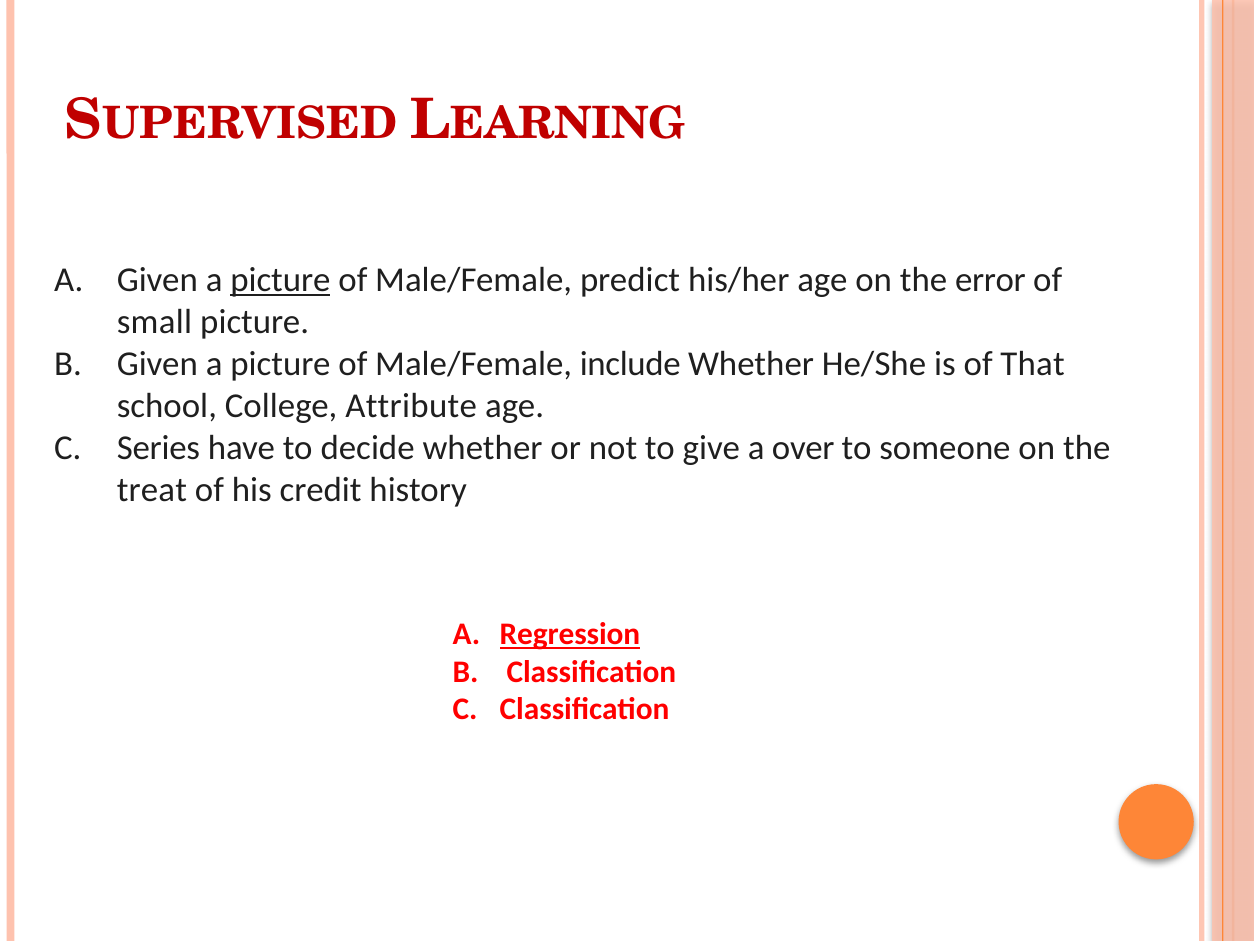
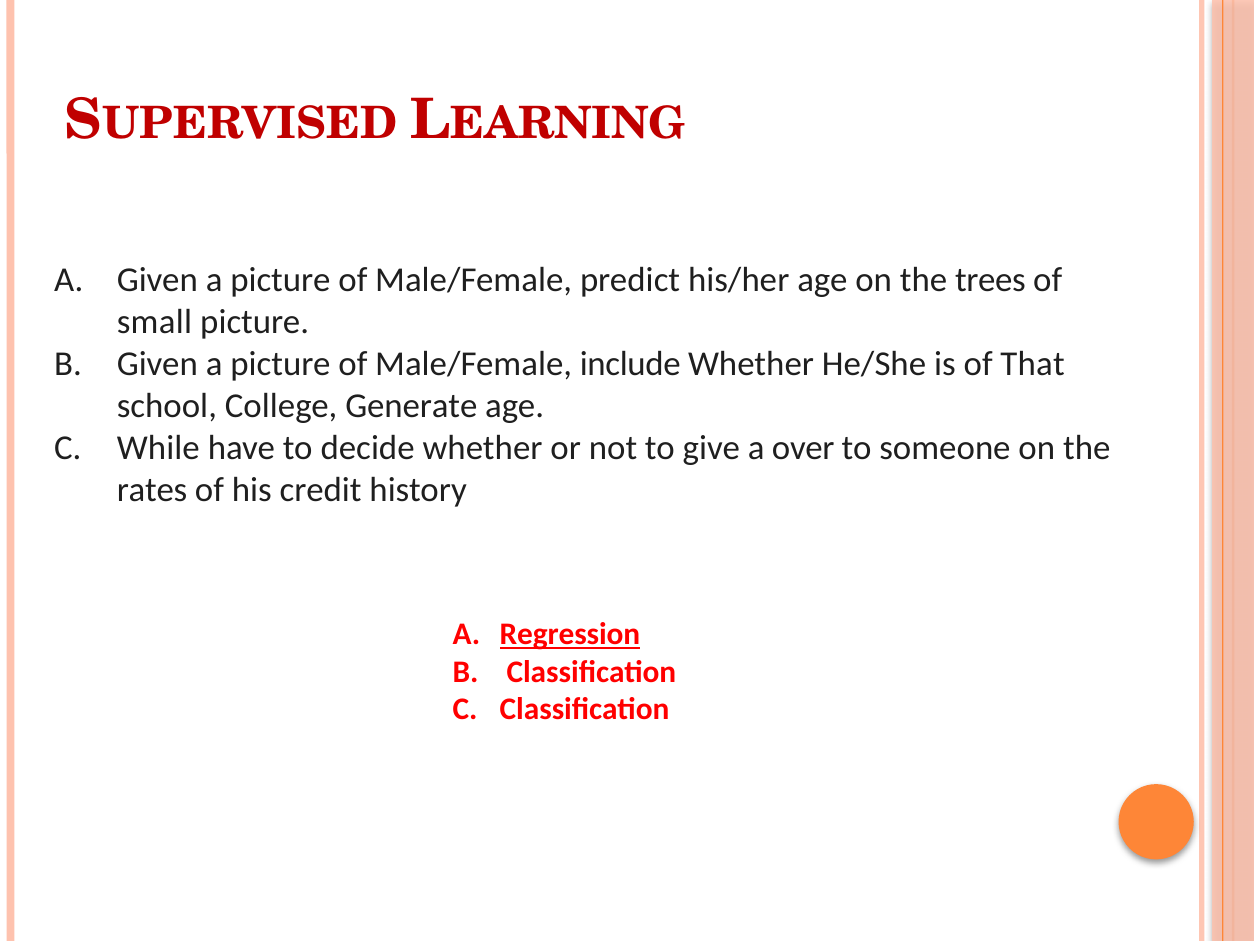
picture at (280, 280) underline: present -> none
error: error -> trees
Attribute: Attribute -> Generate
Series: Series -> While
treat: treat -> rates
